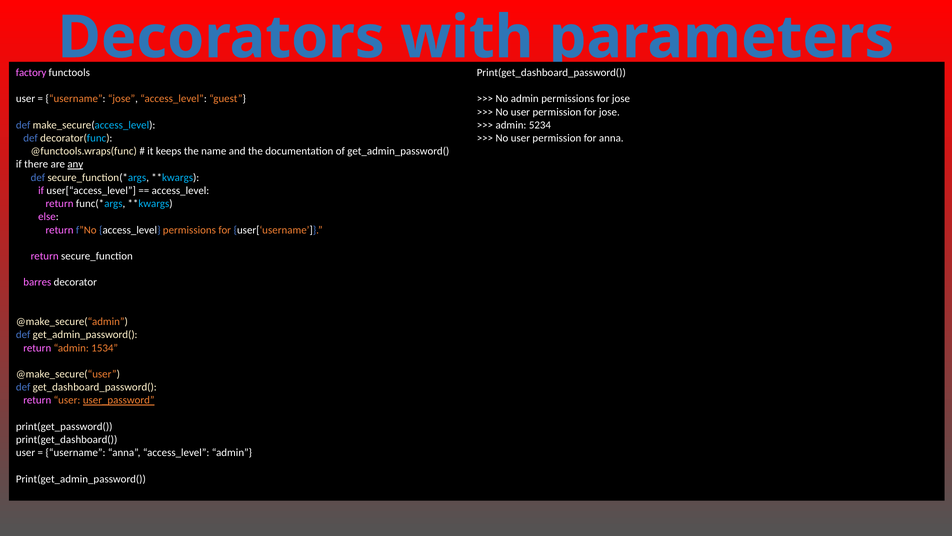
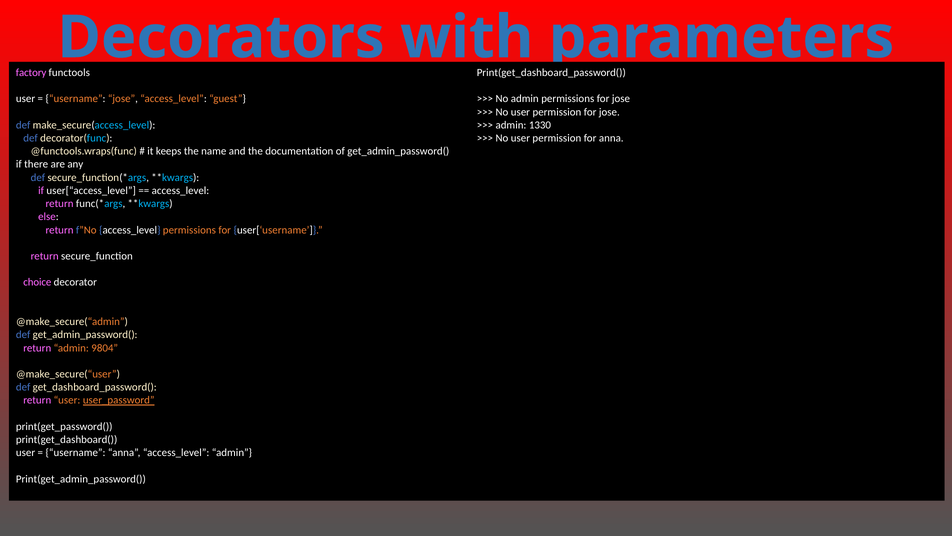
5234: 5234 -> 1330
any underline: present -> none
barres: barres -> choice
1534: 1534 -> 9804
